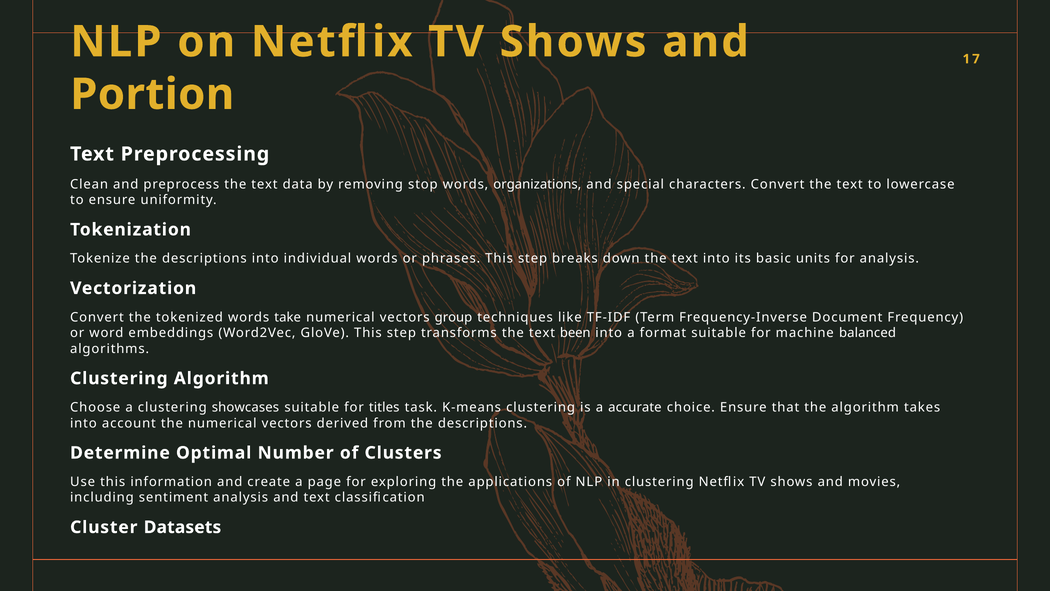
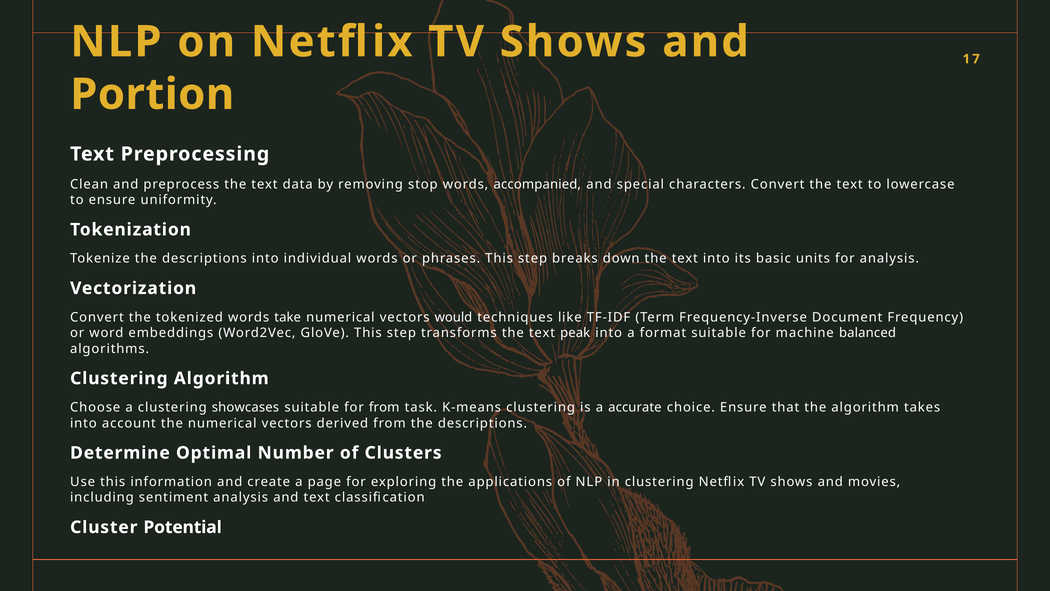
organizations: organizations -> accompanied
group: group -> would
been: been -> peak
for titles: titles -> from
Datasets: Datasets -> Potential
